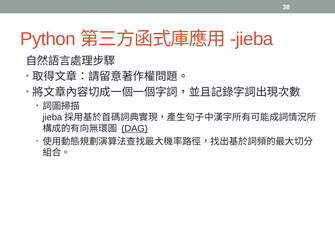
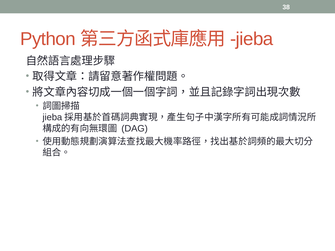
DAG underline: present -> none
